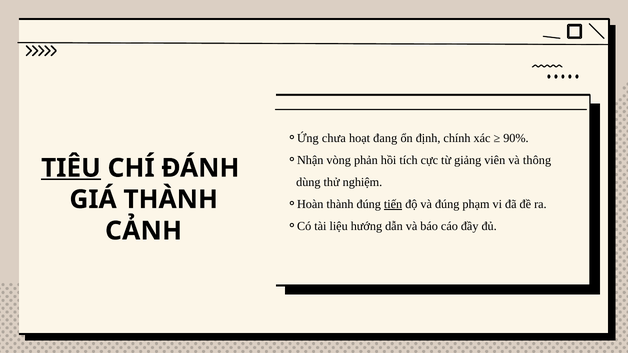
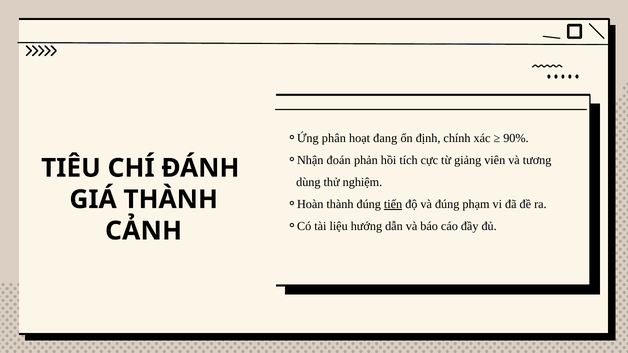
chưa: chưa -> phân
vòng: vòng -> đoán
thông: thông -> tương
TIÊU underline: present -> none
